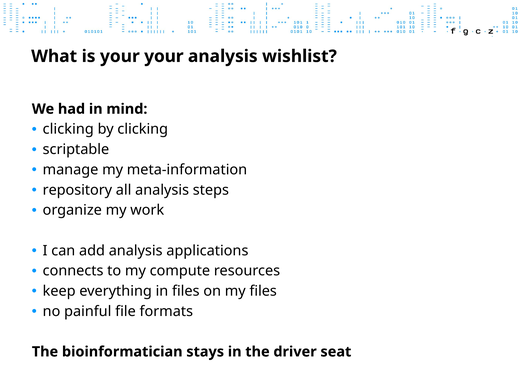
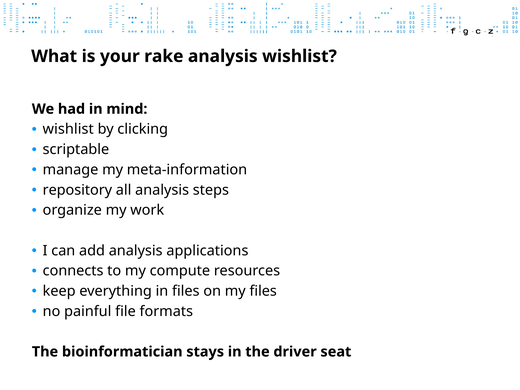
your your: your -> rake
clicking at (68, 129): clicking -> wishlist
